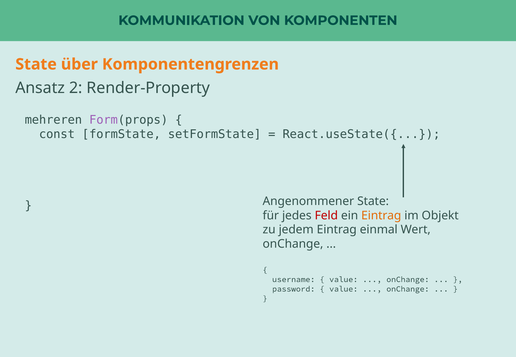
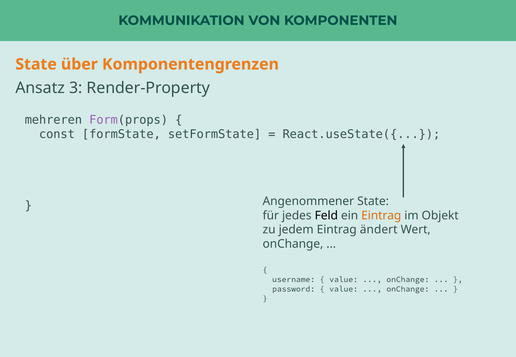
2: 2 -> 3
Feld colour: red -> black
einmal: einmal -> ändert
